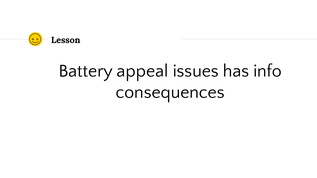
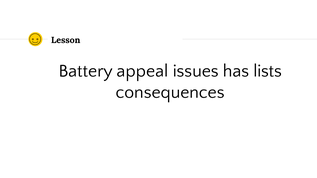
info: info -> lists
